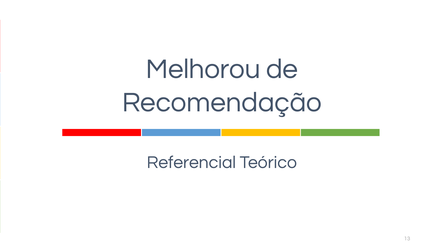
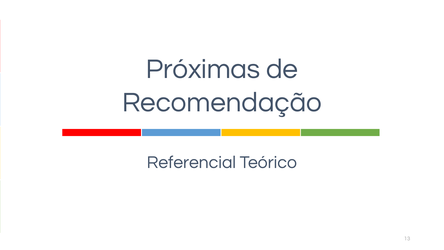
Melhorou: Melhorou -> Próximas
